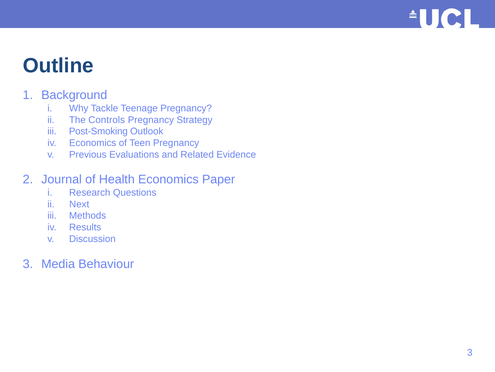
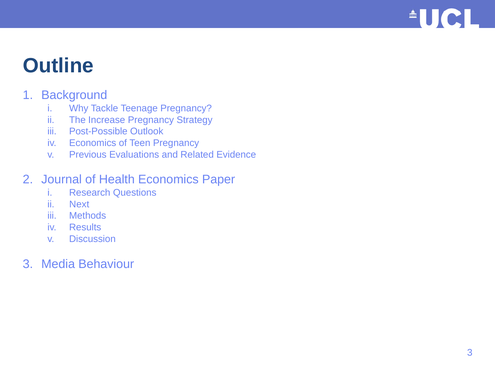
Controls: Controls -> Increase
Post-Smoking: Post-Smoking -> Post-Possible
